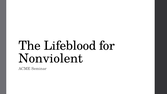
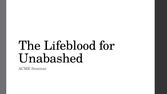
Nonviolent: Nonviolent -> Unabashed
